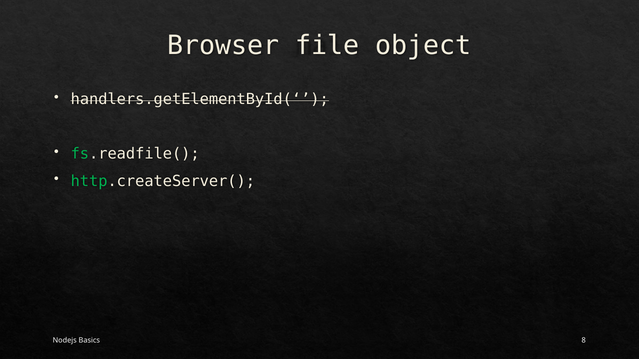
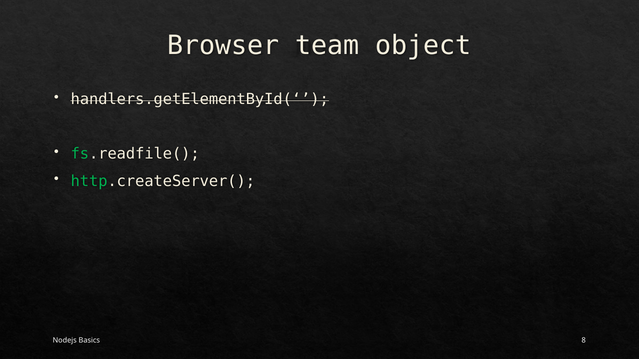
file: file -> team
